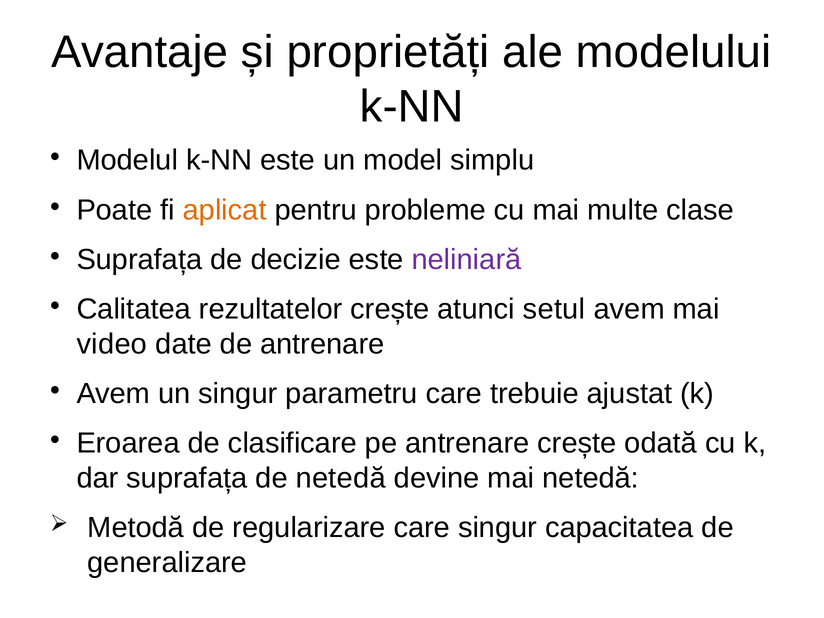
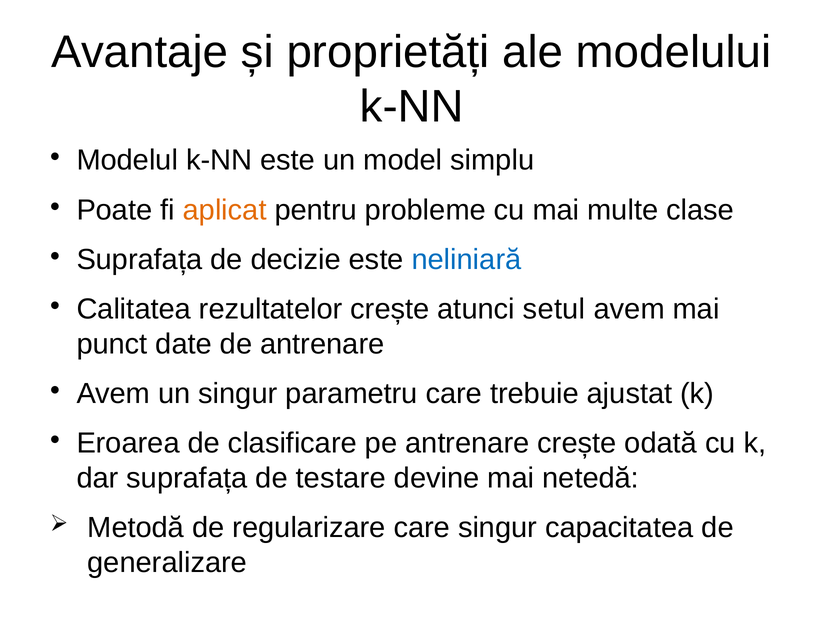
neliniară colour: purple -> blue
video: video -> punct
de netedă: netedă -> testare
